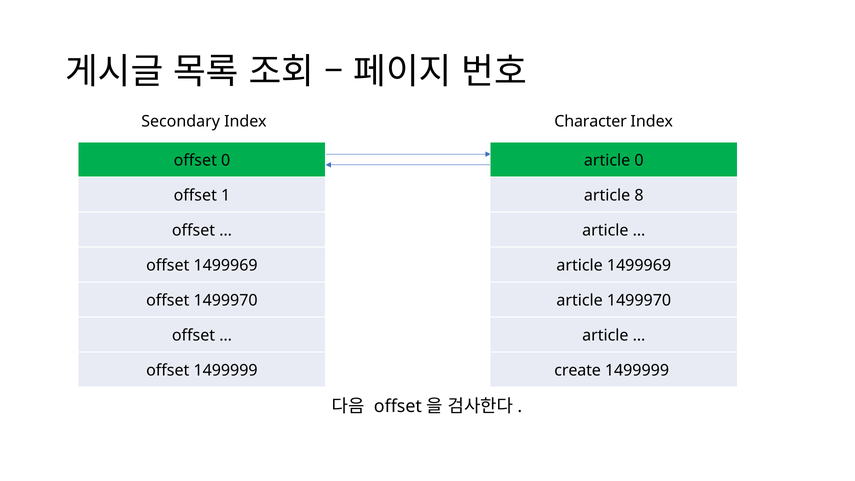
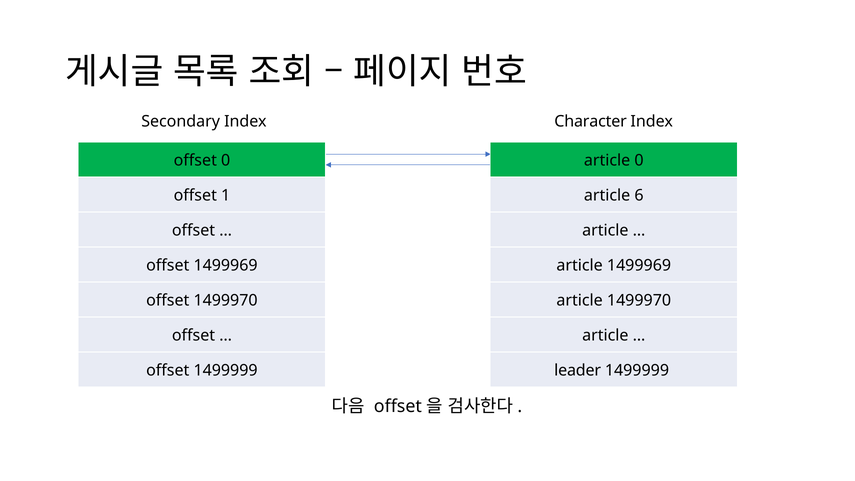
8: 8 -> 6
create: create -> leader
